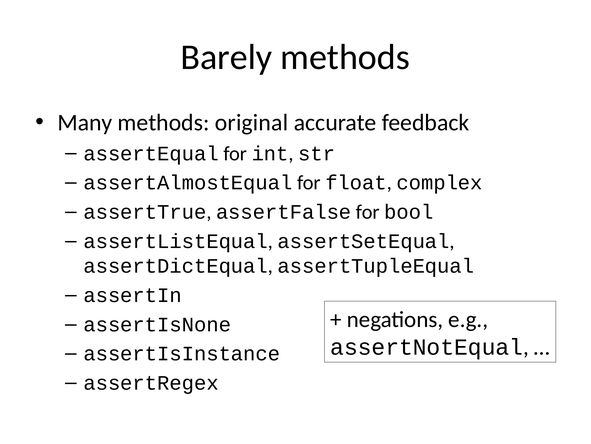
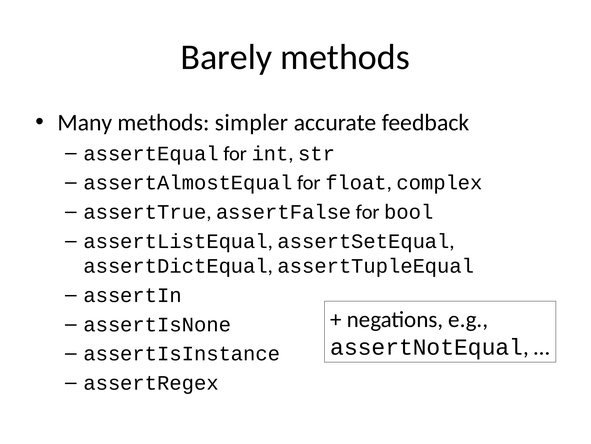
original: original -> simpler
